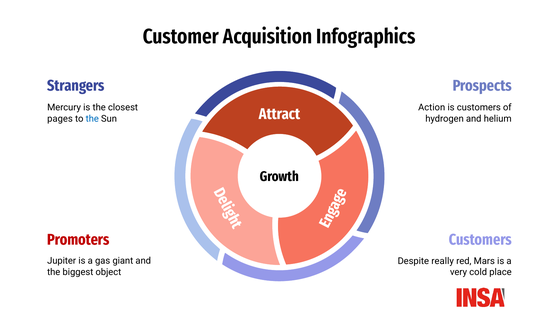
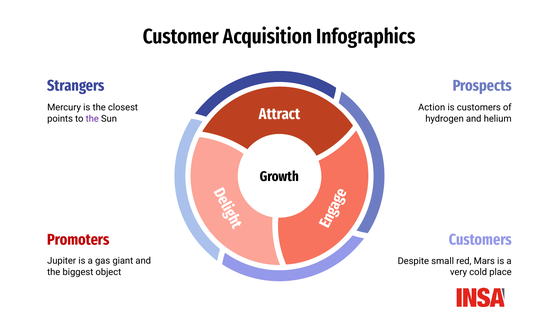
pages: pages -> points
the at (92, 118) colour: blue -> purple
really: really -> small
